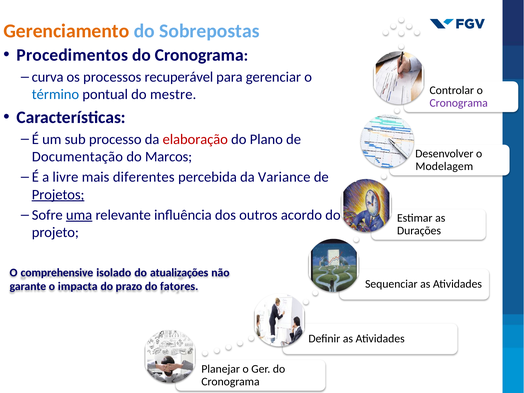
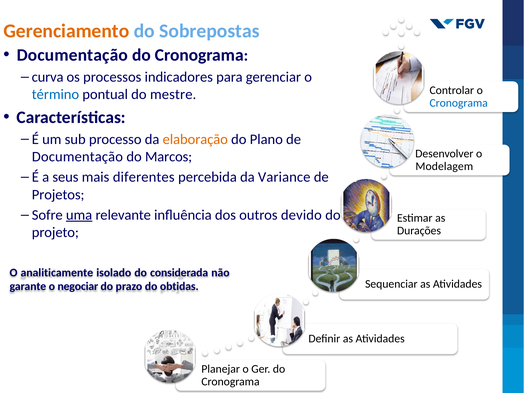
Procedimentos at (72, 55): Procedimentos -> Documentação
recuperável: recuperável -> indicadores
Cronograma at (459, 103) colour: purple -> blue
elaboração colour: red -> orange
livre: livre -> seus
Projetos underline: present -> none
acordo: acordo -> devido
comprehensive: comprehensive -> analiticamente
atualizações: atualizações -> considerada
impacta: impacta -> negociar
fatores: fatores -> obtidas
